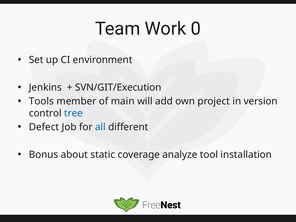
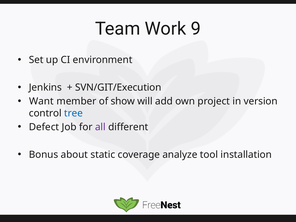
0: 0 -> 9
Tools: Tools -> Want
main: main -> show
all colour: blue -> purple
